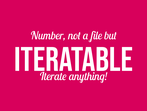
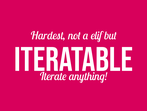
Number: Number -> Hardest
file: file -> elif
